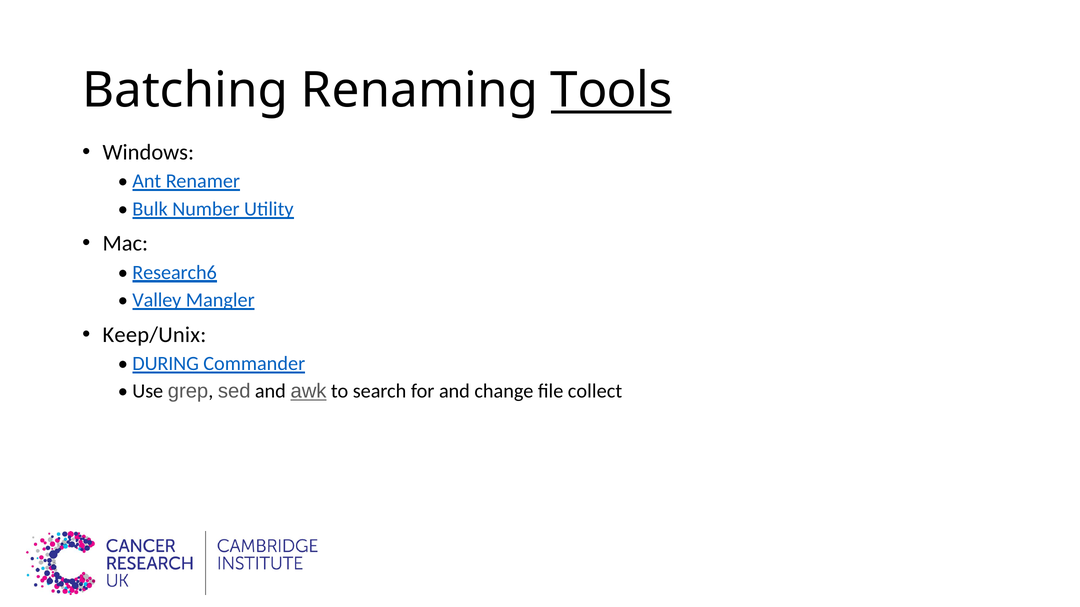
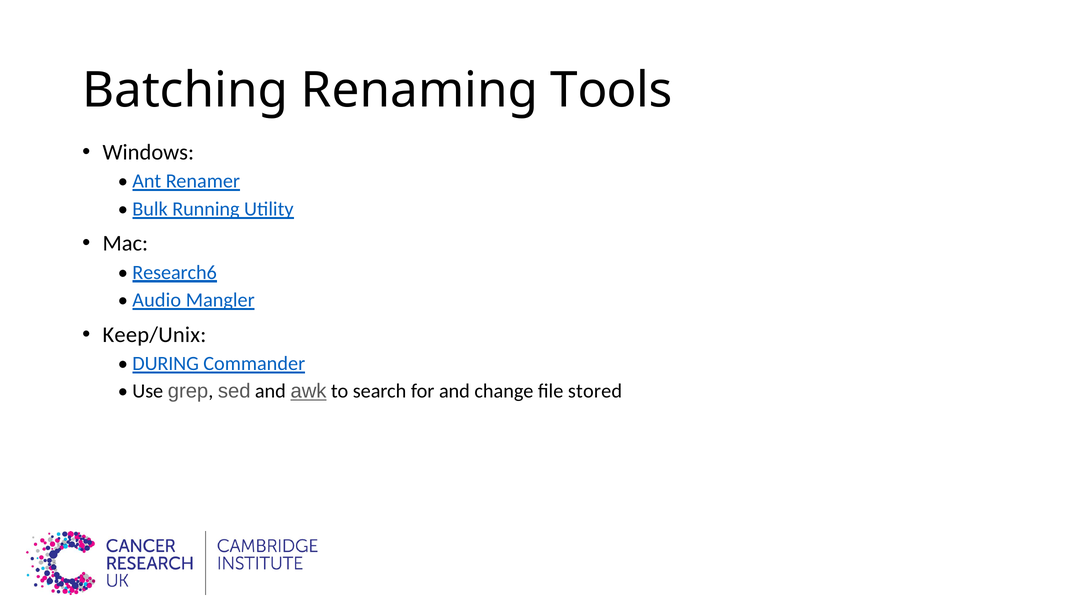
Tools underline: present -> none
Number: Number -> Running
Valley: Valley -> Audio
collect: collect -> stored
